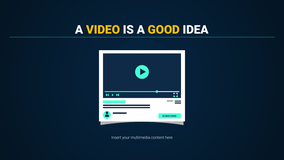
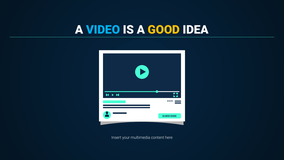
VIDEO colour: yellow -> light blue
